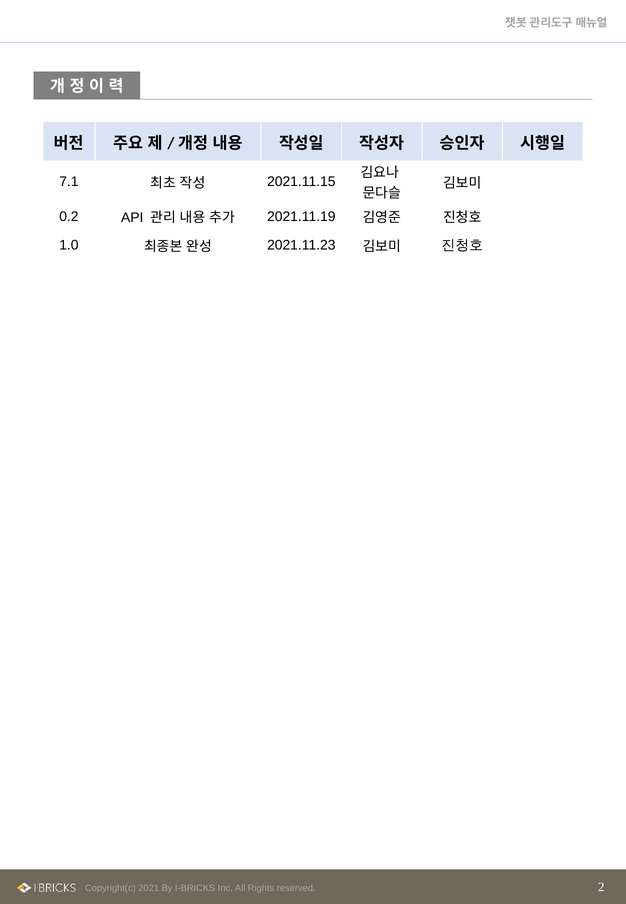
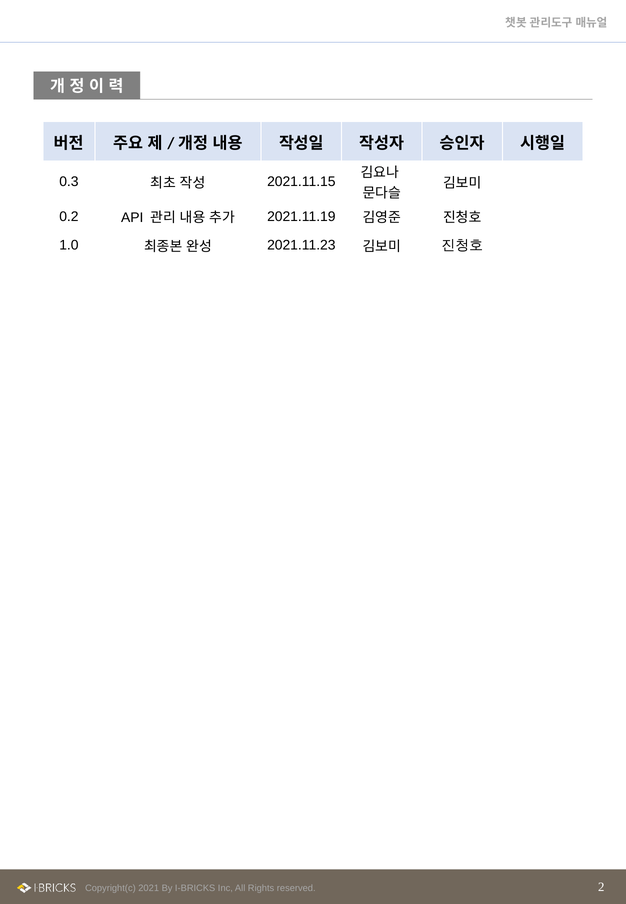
7.1: 7.1 -> 0.3
